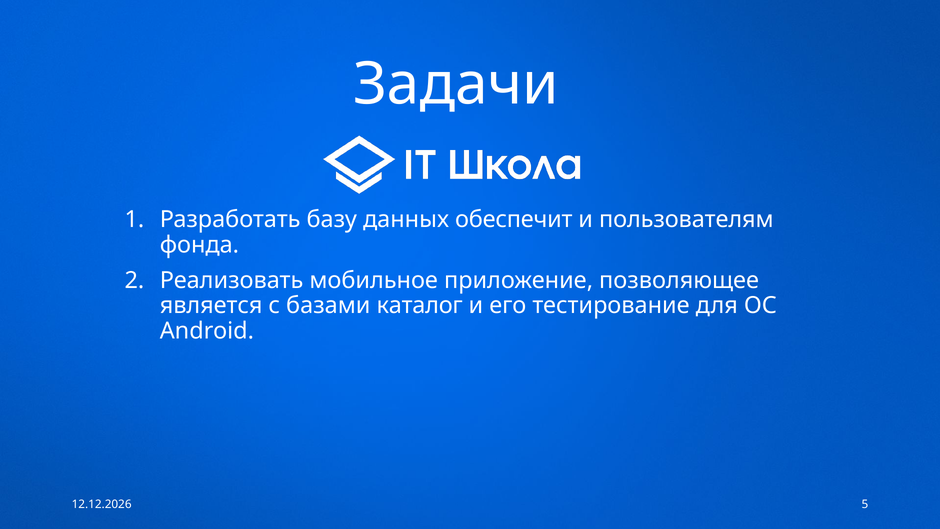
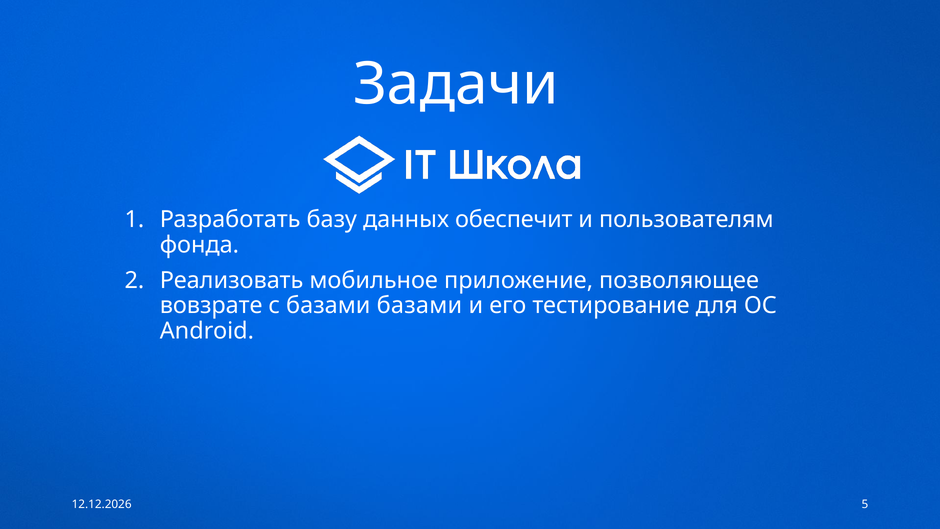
является: является -> вовзрате
базами каталог: каталог -> базами
